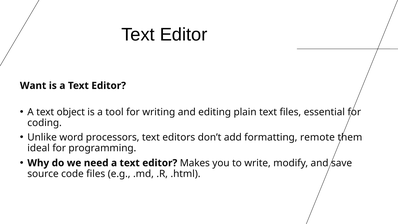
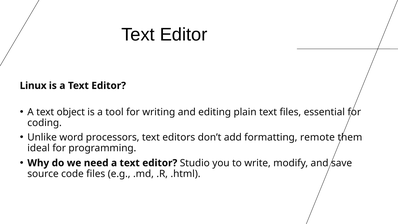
Want: Want -> Linux
Makes: Makes -> Studio
